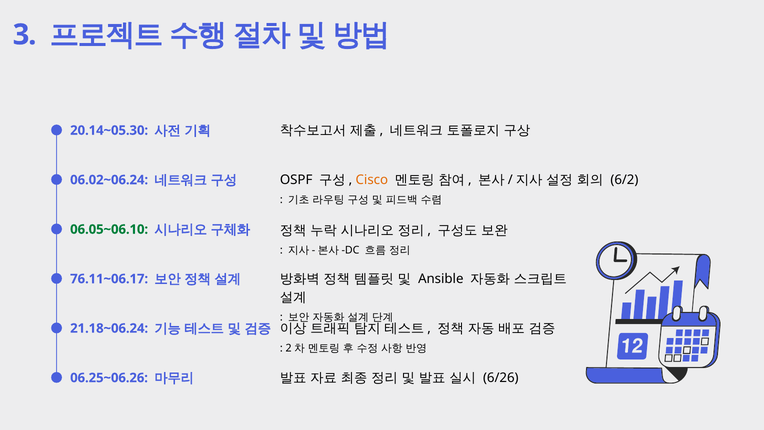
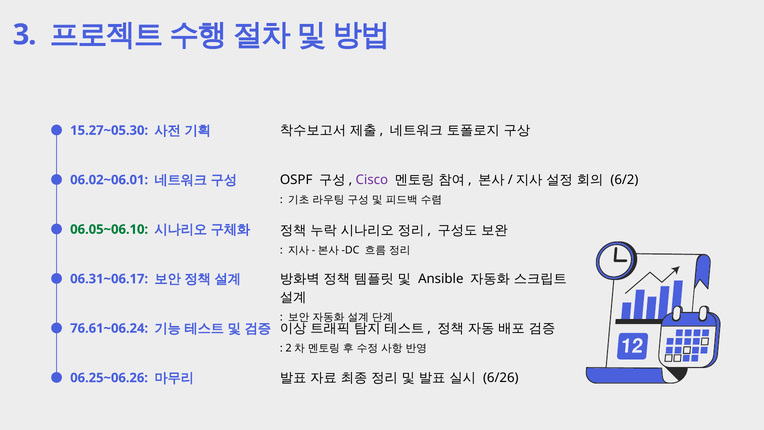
20.14~05.30: 20.14~05.30 -> 15.27~05.30
06.02~06.24: 06.02~06.24 -> 06.02~06.01
Cisco colour: orange -> purple
76.11~06.17: 76.11~06.17 -> 06.31~06.17
21.18~06.24: 21.18~06.24 -> 76.61~06.24
